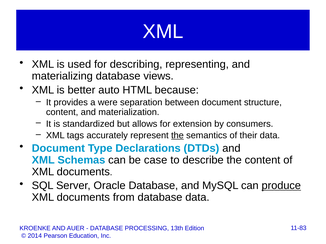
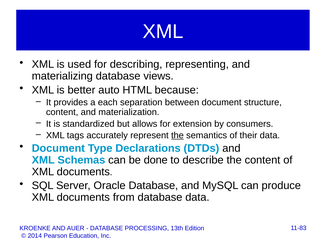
were: were -> each
case: case -> done
produce underline: present -> none
